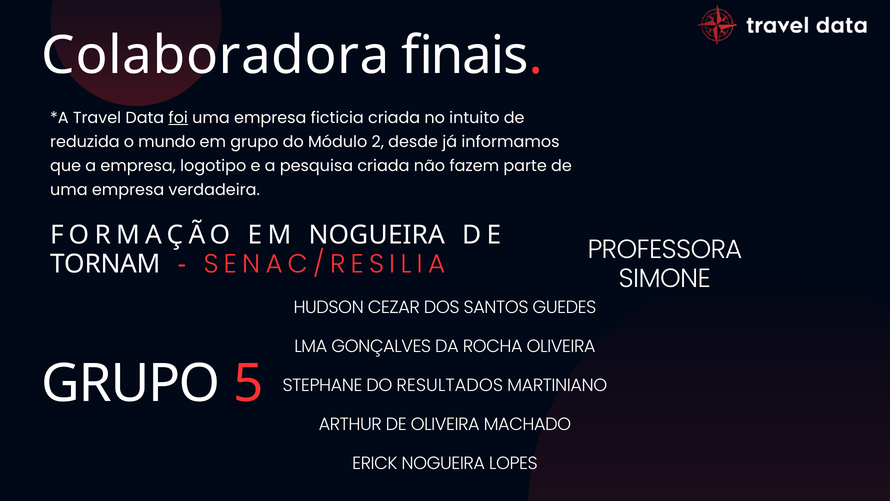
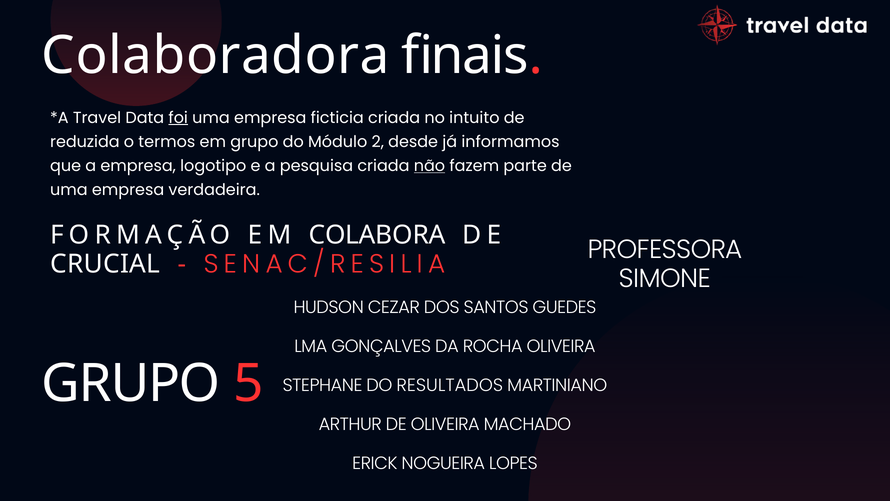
mundo: mundo -> termos
não underline: none -> present
EM NOGUEIRA: NOGUEIRA -> COLABORA
TORNAM: TORNAM -> CRUCIAL
